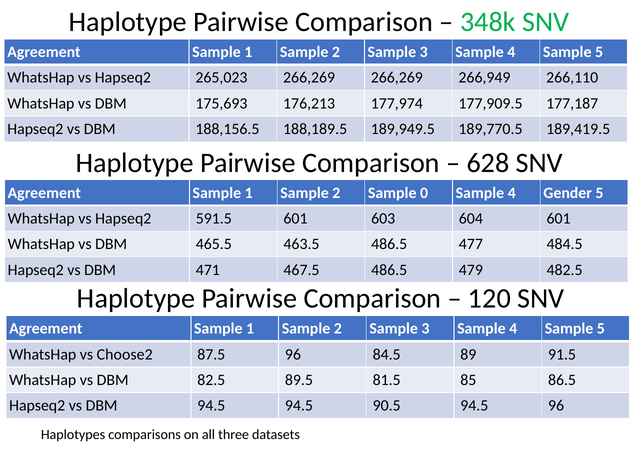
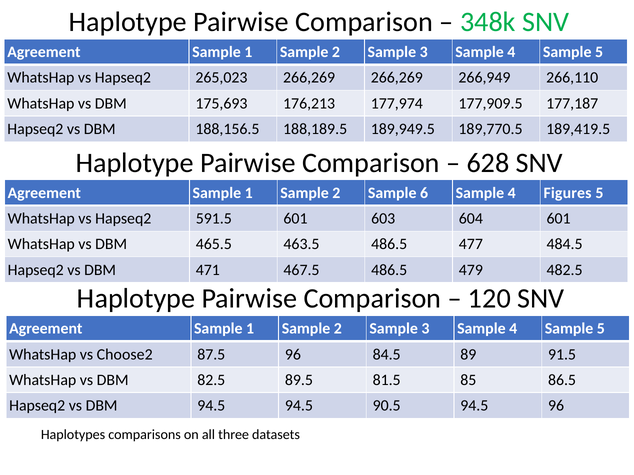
0: 0 -> 6
Gender: Gender -> Figures
